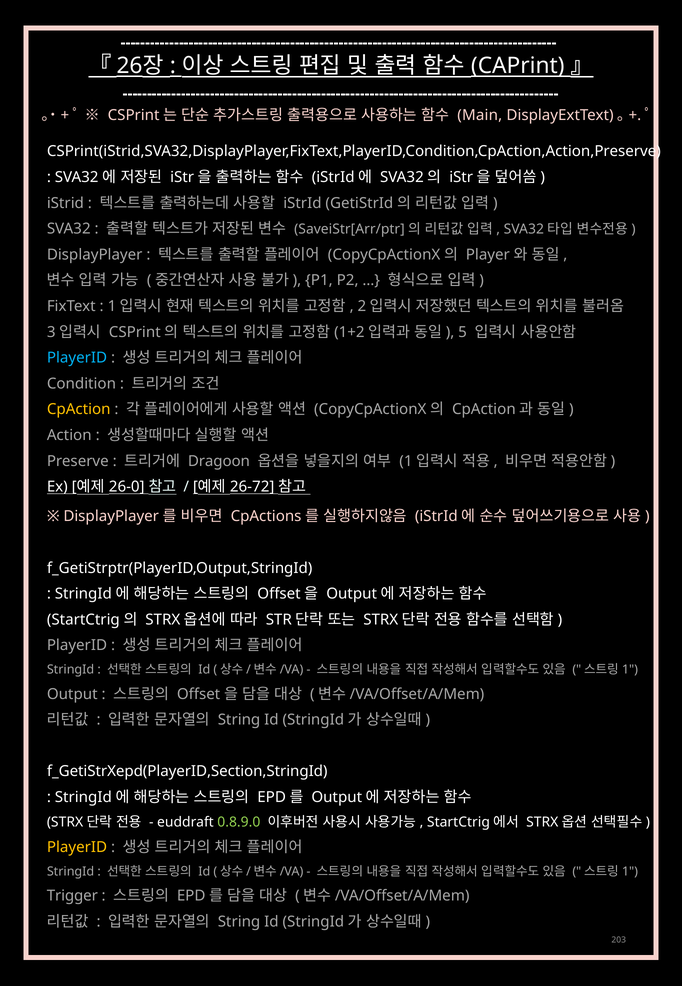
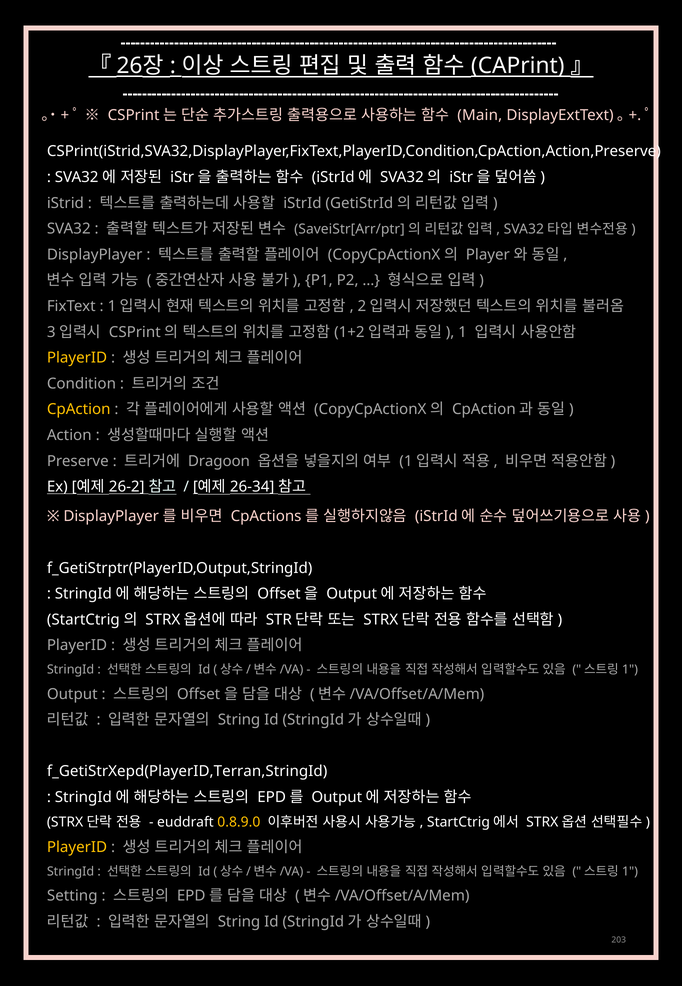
5: 5 -> 1
PlayerID at (77, 358) colour: light blue -> yellow
26-0: 26-0 -> 26-2
26-72: 26-72 -> 26-34
f_GetiStrXepd(PlayerID,Section,StringId: f_GetiStrXepd(PlayerID,Section,StringId -> f_GetiStrXepd(PlayerID,Terran,StringId
0.8.9.0 colour: light green -> yellow
Trigger: Trigger -> Setting
